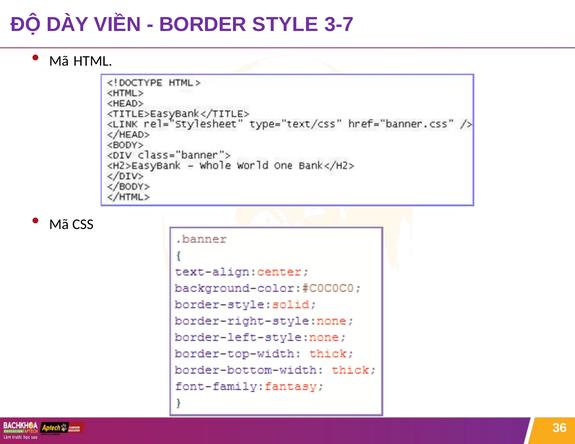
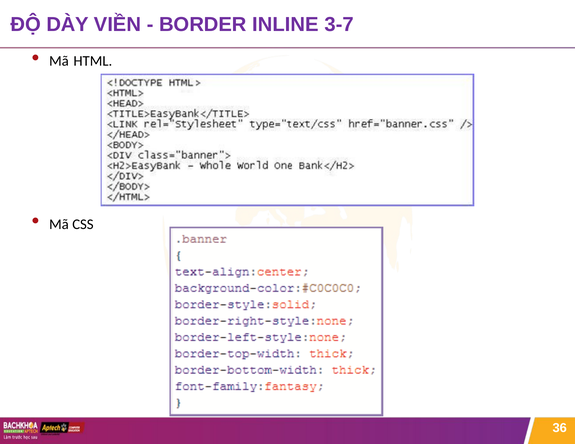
STYLE: STYLE -> INLINE
